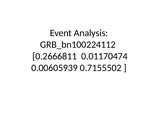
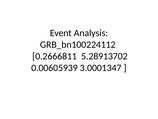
0.01170474: 0.01170474 -> 5.28913702
0.7155502: 0.7155502 -> 3.0001347
